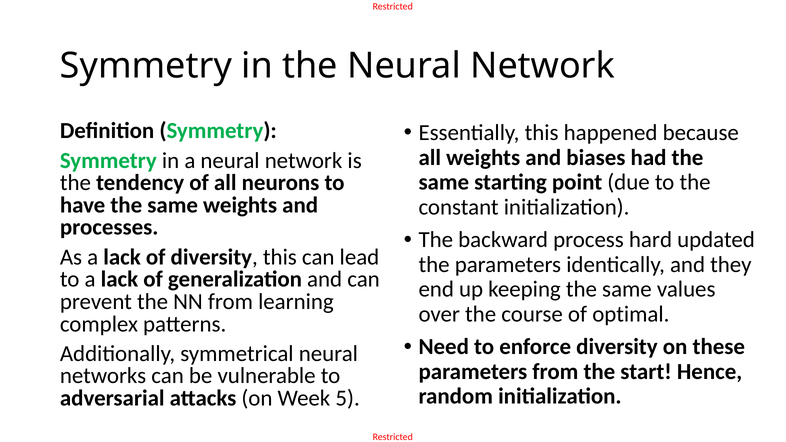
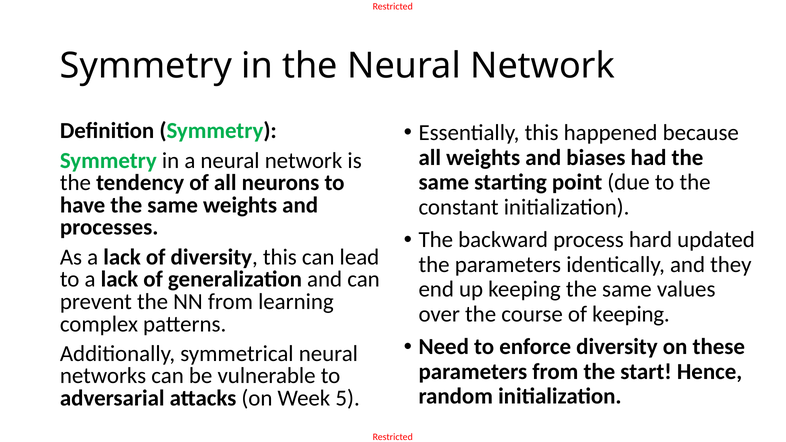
of optimal: optimal -> keeping
